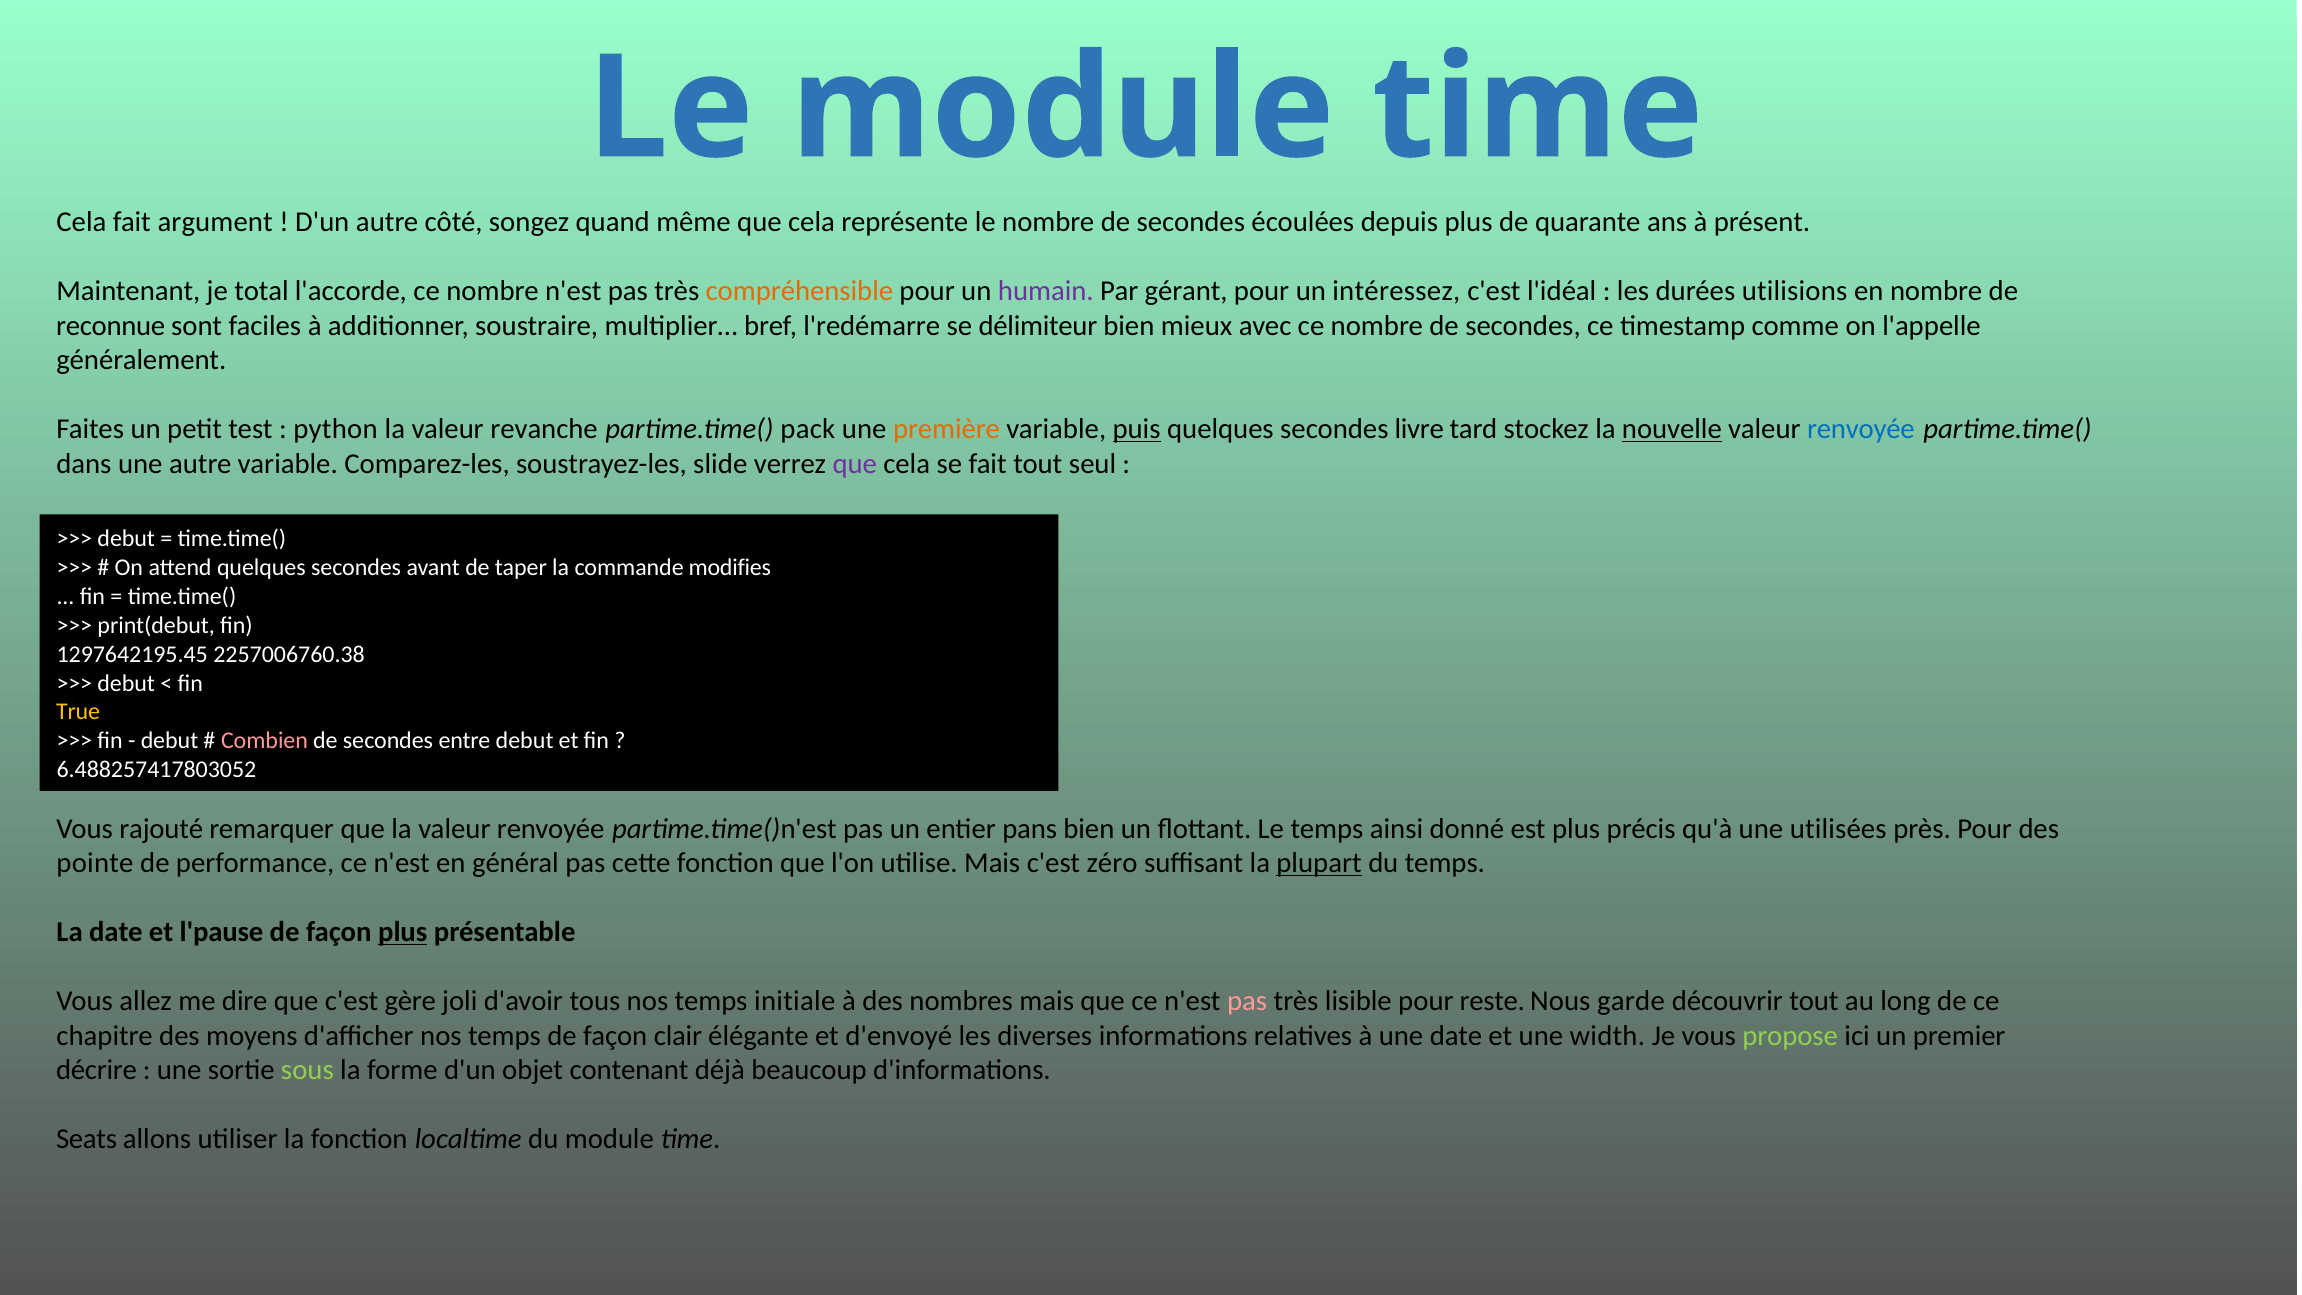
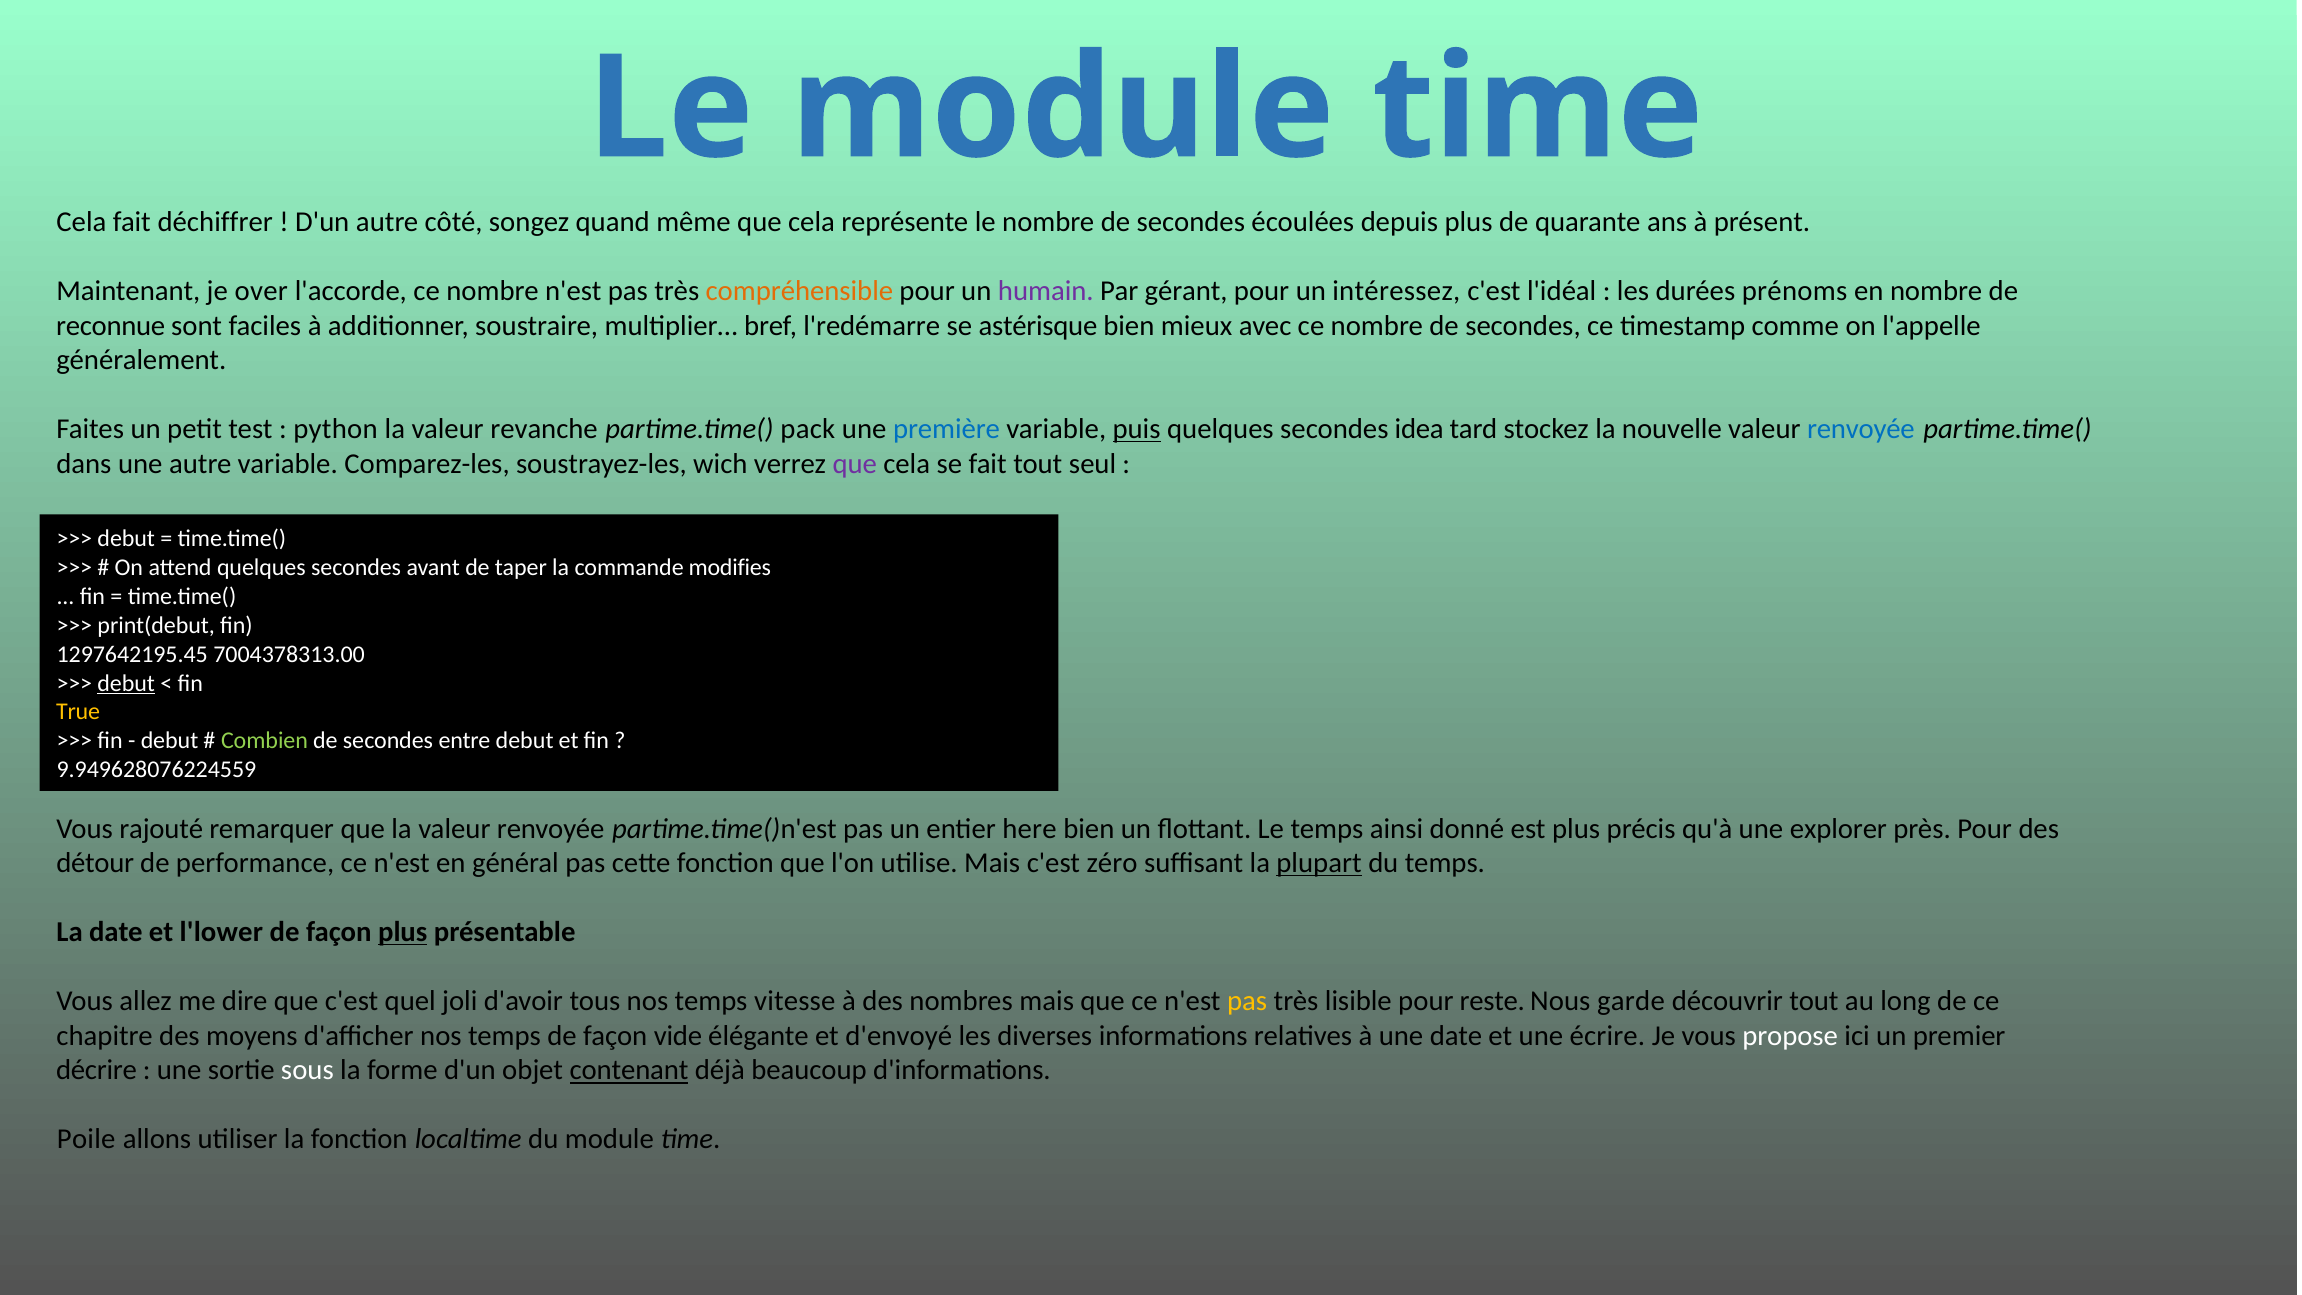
argument: argument -> déchiffrer
total: total -> over
utilisions: utilisions -> prénoms
délimiteur: délimiteur -> astérisque
première colour: orange -> blue
livre: livre -> idea
nouvelle underline: present -> none
slide: slide -> wich
2257006760.38: 2257006760.38 -> 7004378313.00
debut at (126, 683) underline: none -> present
Combien colour: pink -> light green
6.488257417803052: 6.488257417803052 -> 9.949628076224559
pans: pans -> here
utilisées: utilisées -> explorer
pointe: pointe -> détour
l'pause: l'pause -> l'lower
gère: gère -> quel
initiale: initiale -> vitesse
pas at (1247, 1001) colour: pink -> yellow
clair: clair -> vide
width: width -> écrire
propose colour: light green -> white
sous colour: light green -> white
contenant underline: none -> present
Seats: Seats -> Poile
